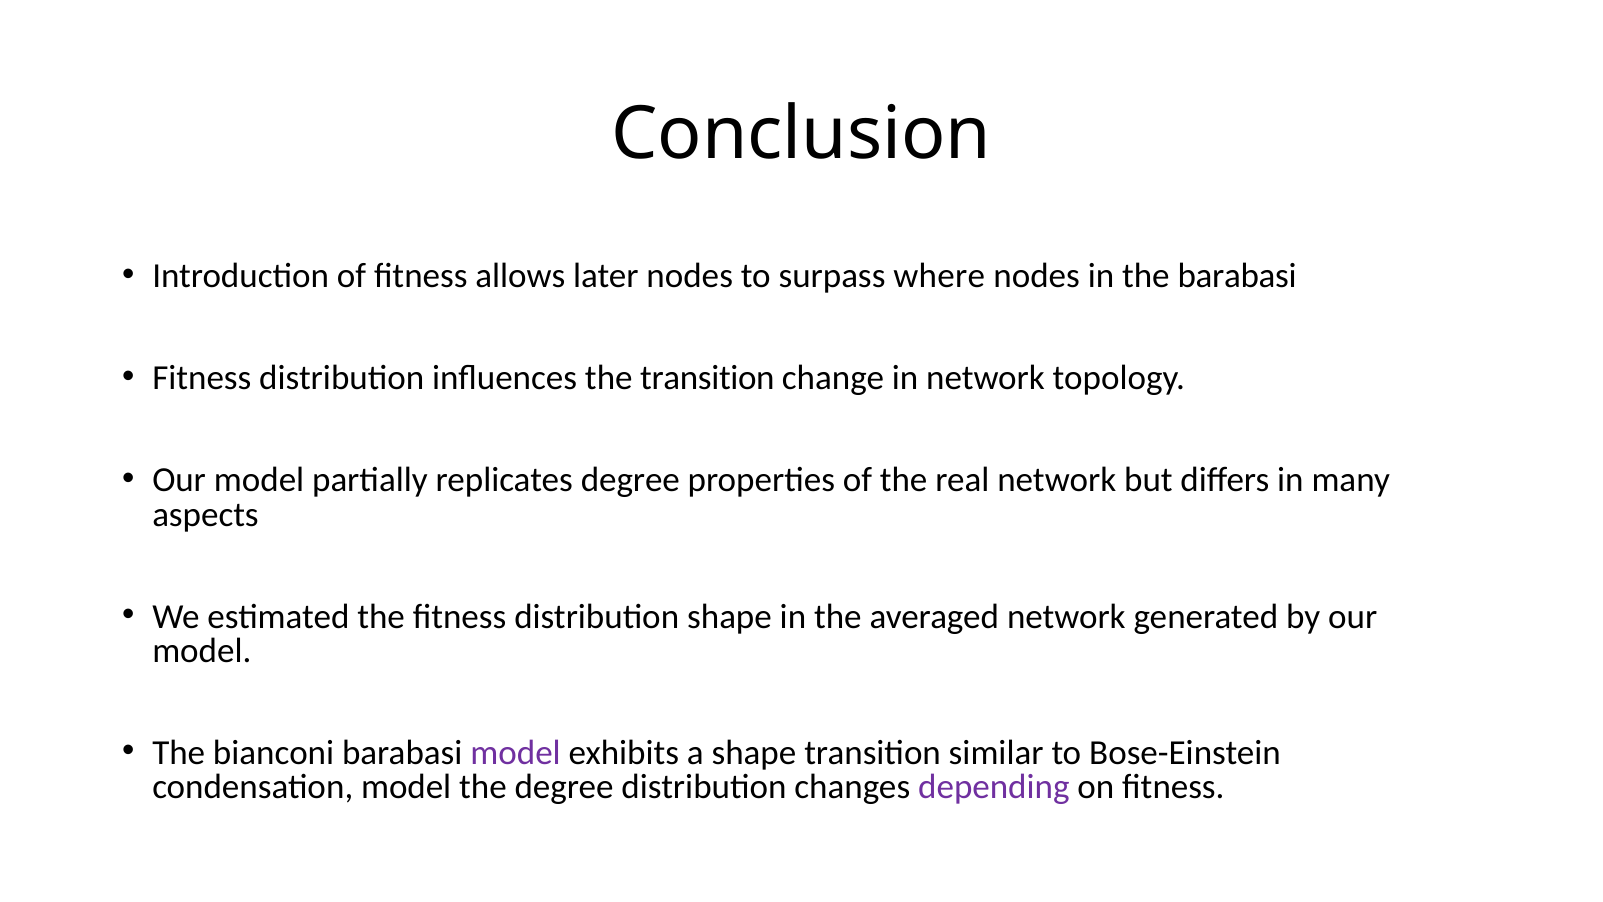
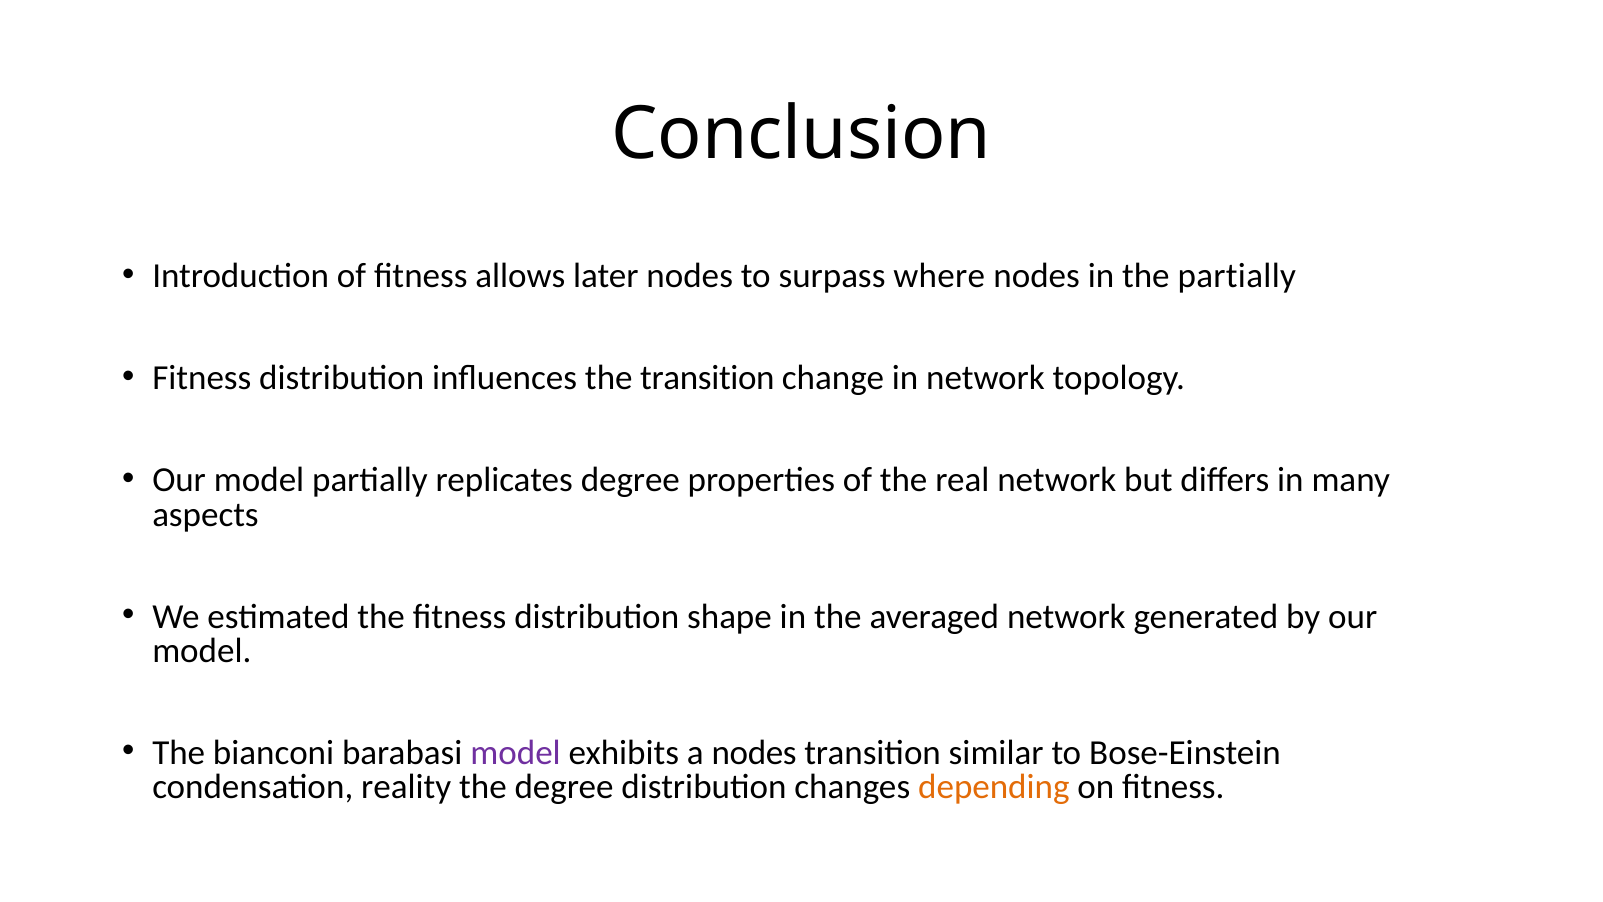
the barabasi: barabasi -> partially
a shape: shape -> nodes
condensation model: model -> reality
depending colour: purple -> orange
